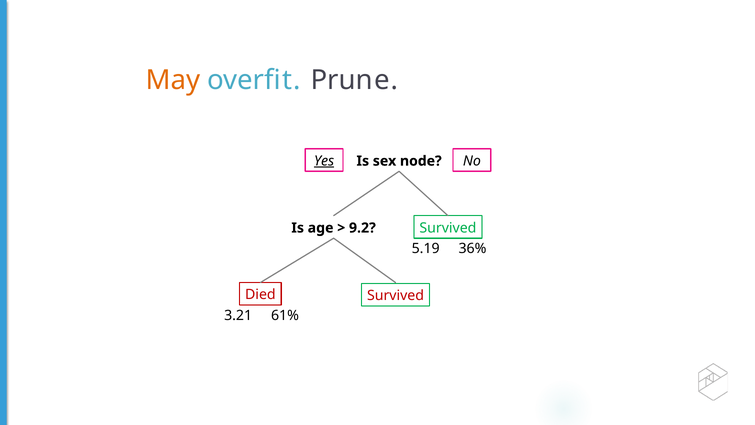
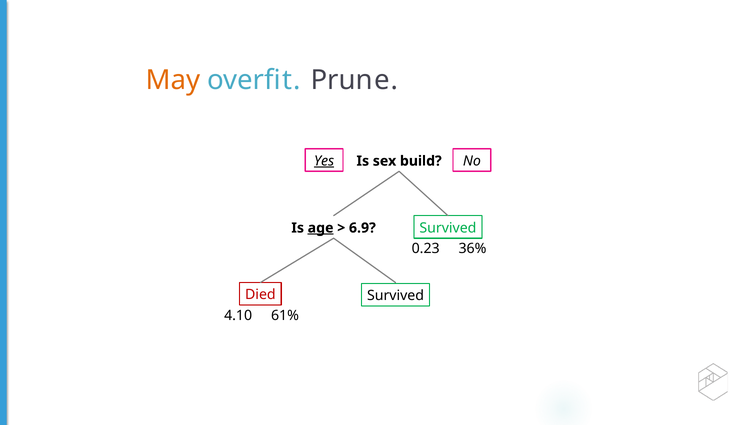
node: node -> build
age underline: none -> present
9.2: 9.2 -> 6.9
5.19: 5.19 -> 0.23
Survived at (396, 296) colour: red -> black
3.21: 3.21 -> 4.10
